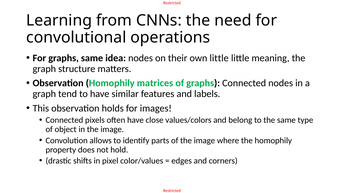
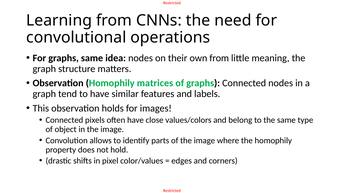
own little: little -> from
